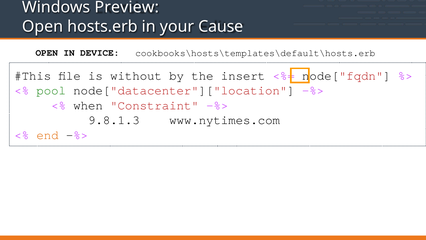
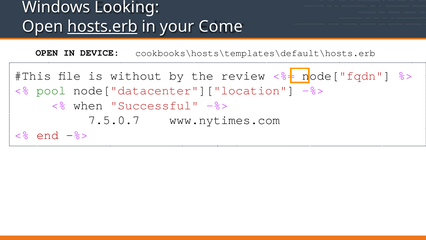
Preview: Preview -> Looking
hosts.erb underline: none -> present
Cause: Cause -> Come
insert: insert -> review
Constraint: Constraint -> Successful
9.8.1.3: 9.8.1.3 -> 7.5.0.7
end colour: orange -> red
